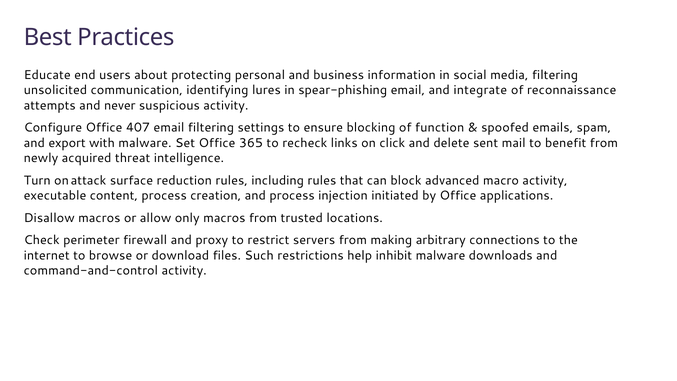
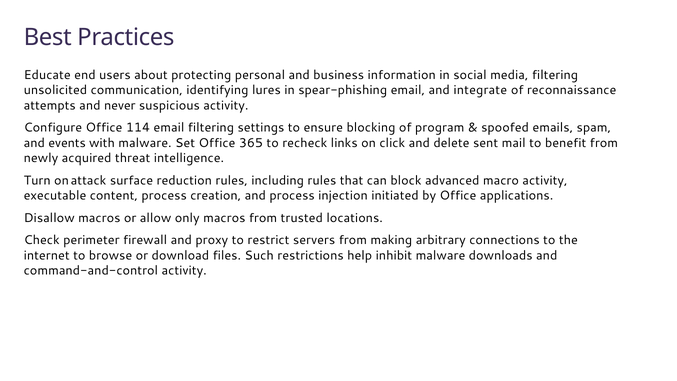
407: 407 -> 114
function: function -> program
export: export -> events
